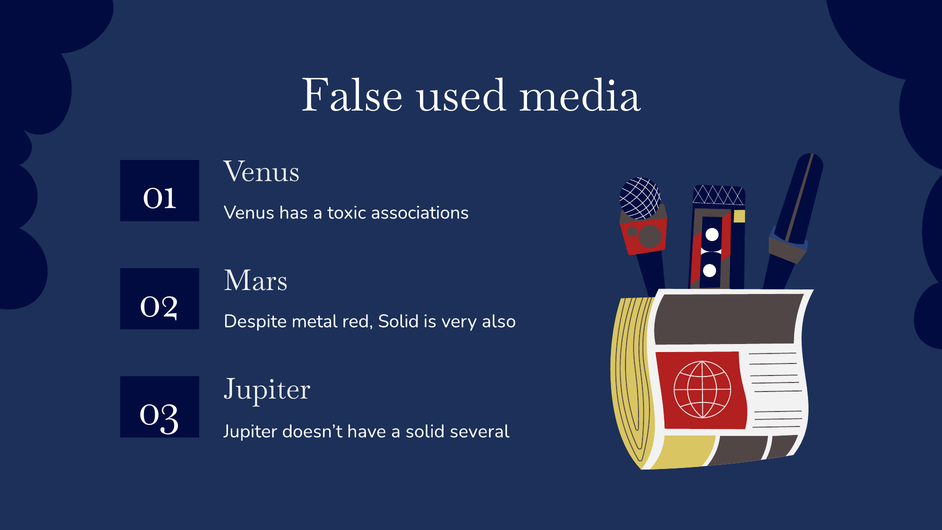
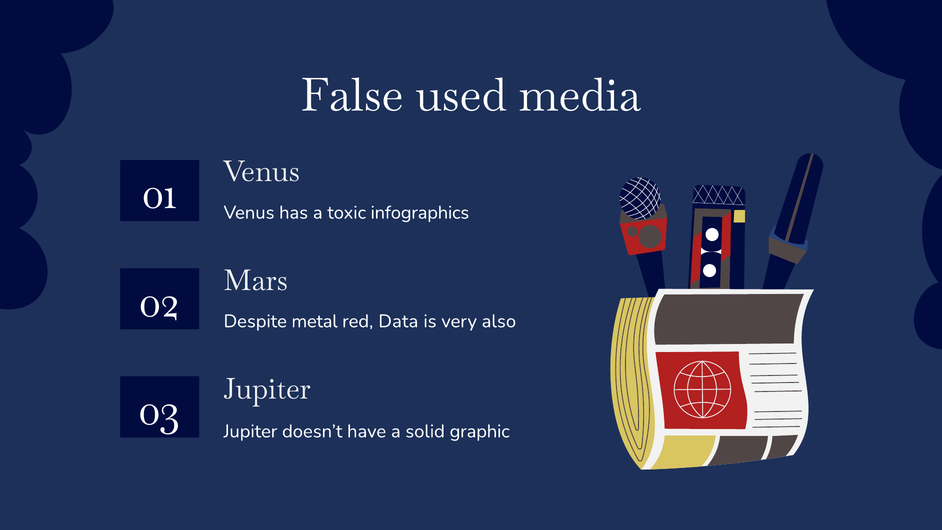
associations: associations -> infographics
red Solid: Solid -> Data
several: several -> graphic
